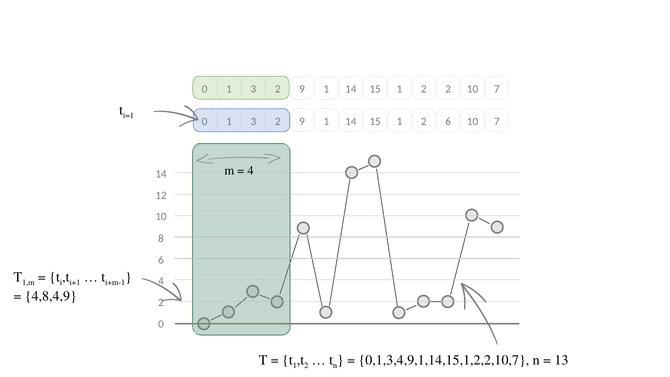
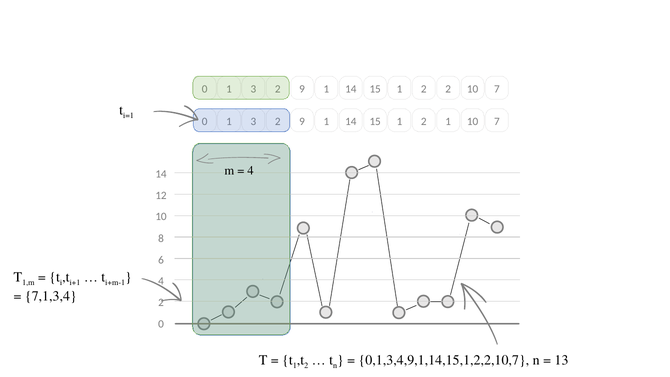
2 6: 6 -> 1
4,8,4,9: 4,8,4,9 -> 7,1,3,4
